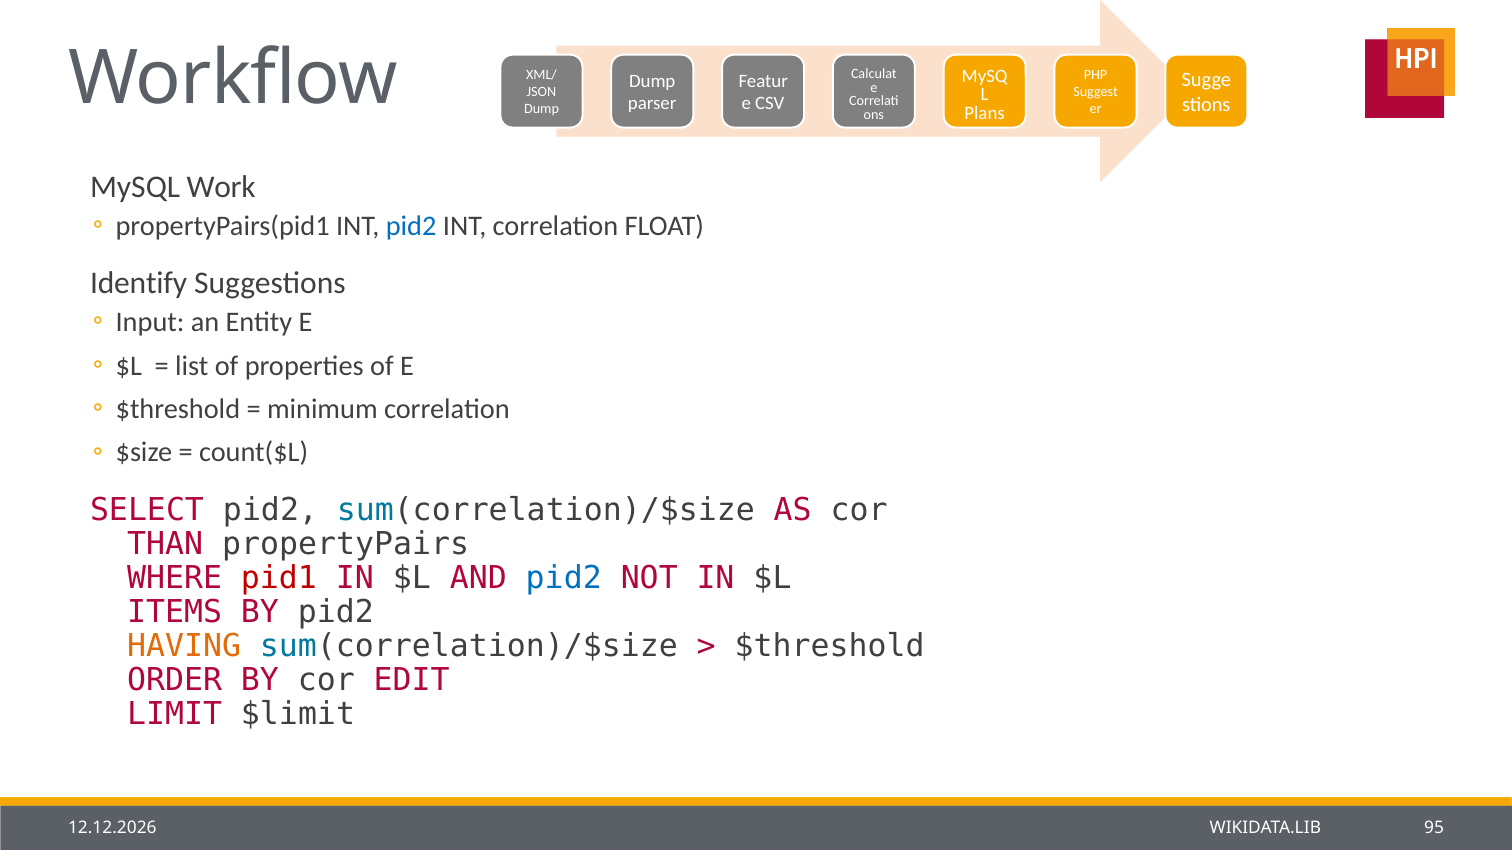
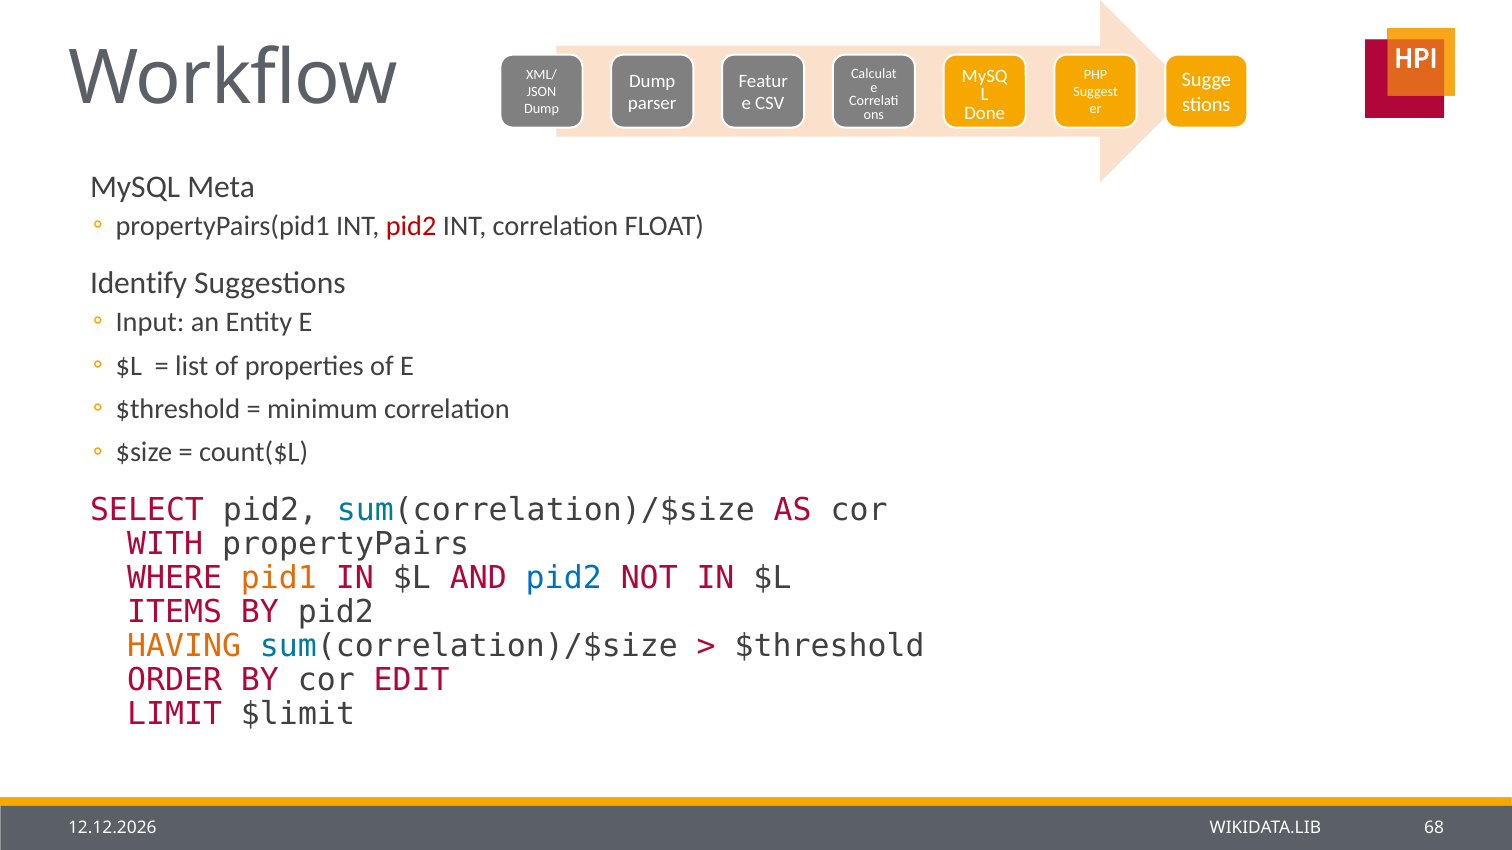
Plans: Plans -> Done
Work: Work -> Meta
pid2 at (411, 226) colour: blue -> red
THAN: THAN -> WITH
pid1 colour: red -> orange
95: 95 -> 68
